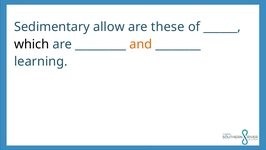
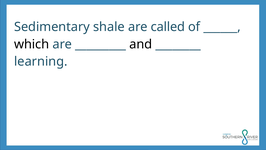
allow: allow -> shale
these: these -> called
and colour: orange -> black
